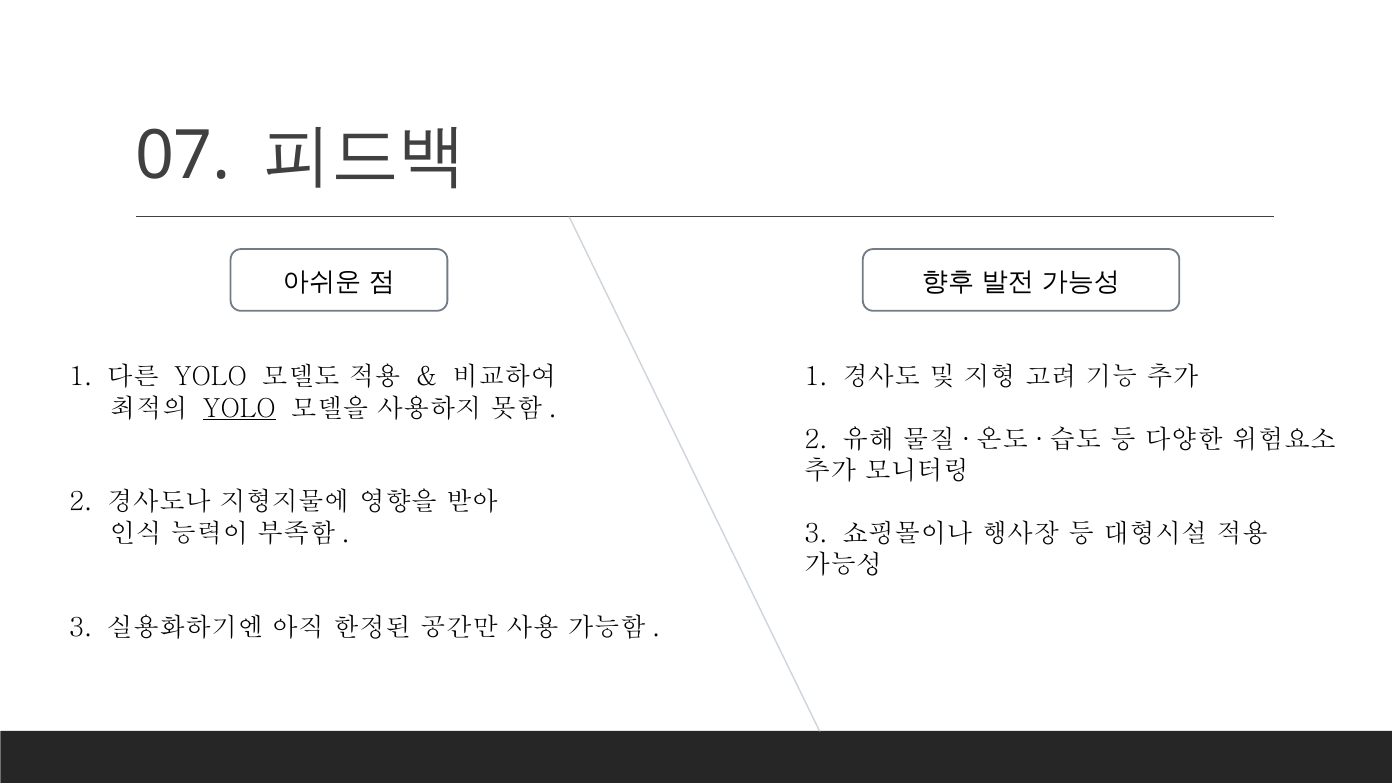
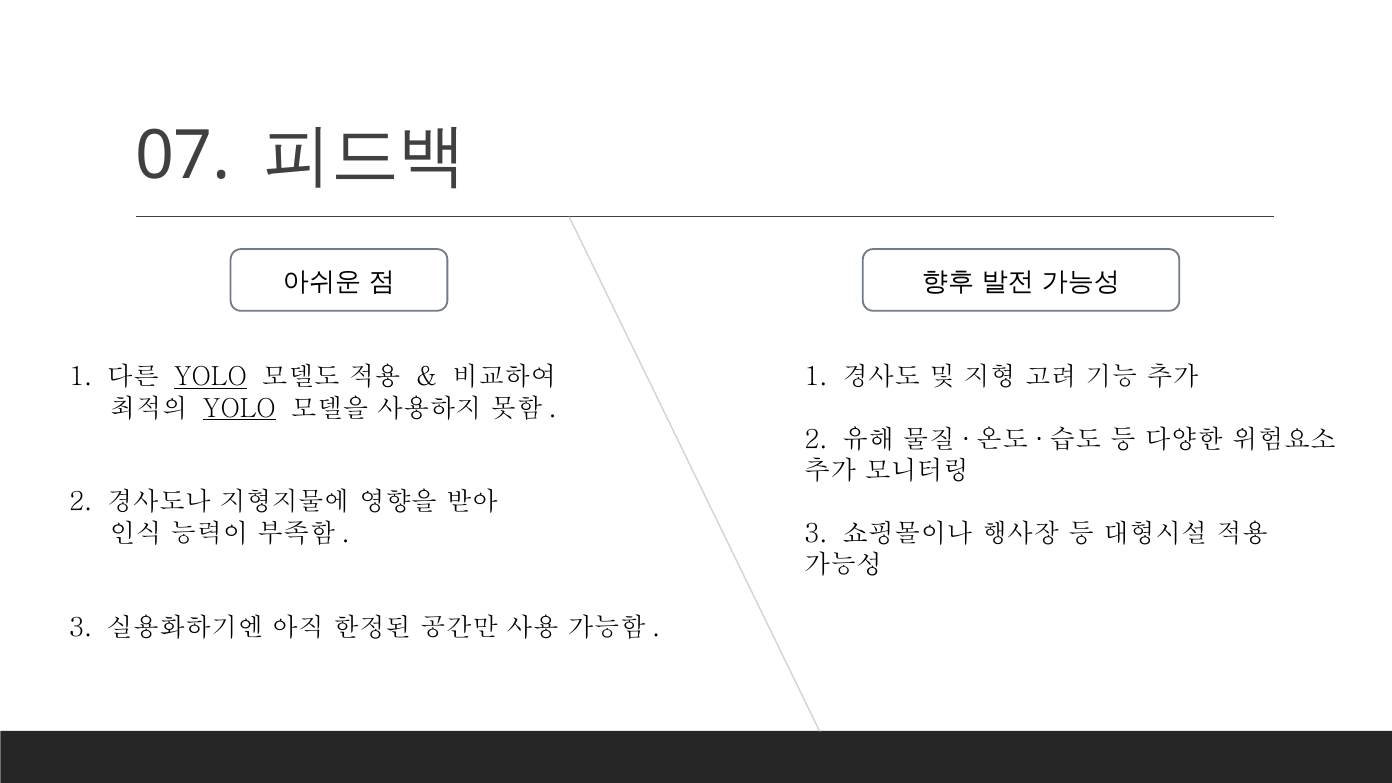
YOLO at (210, 377) underline: none -> present
